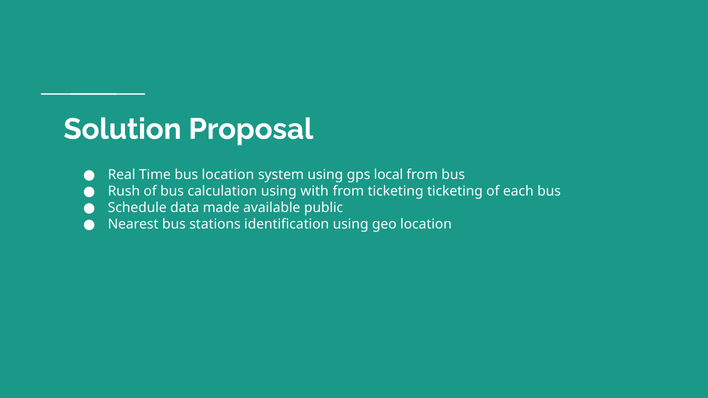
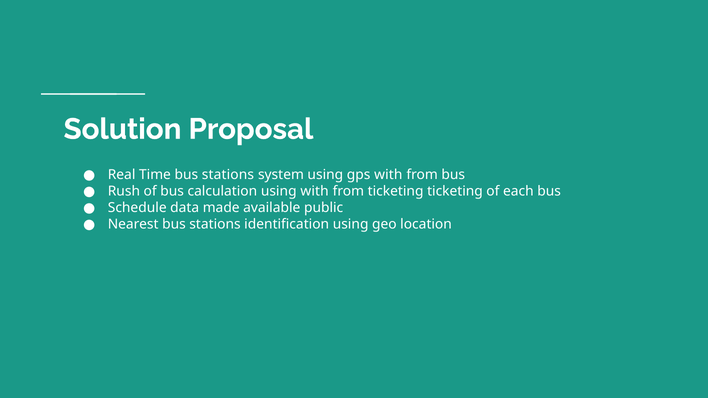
Time bus location: location -> stations
gps local: local -> with
